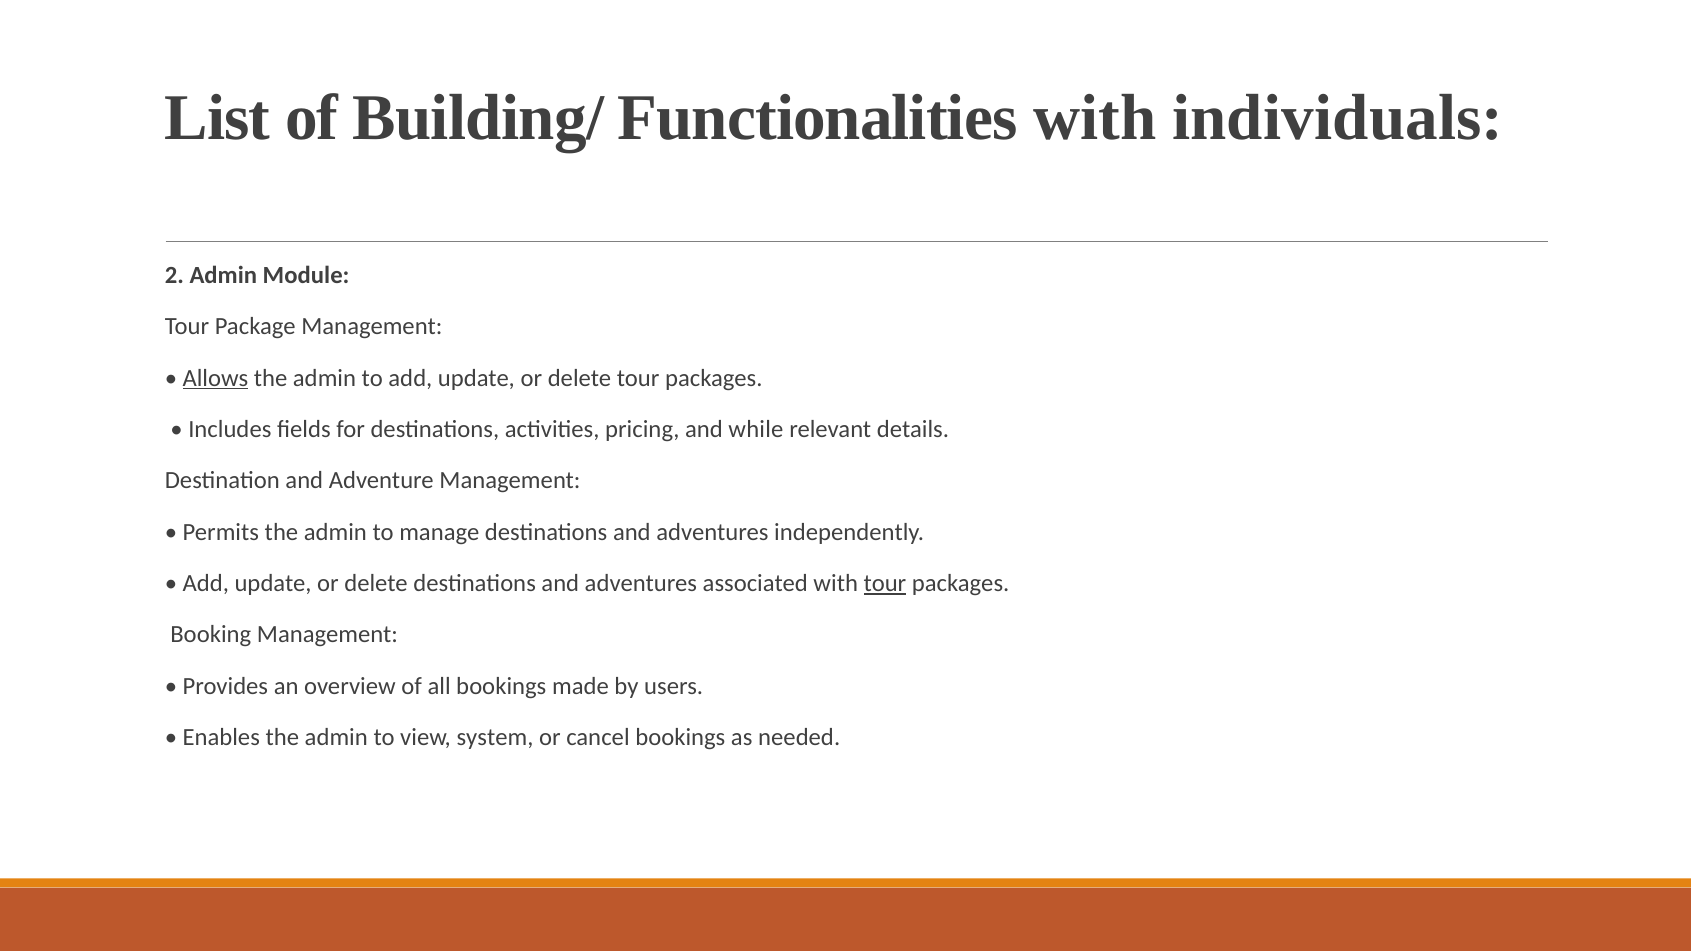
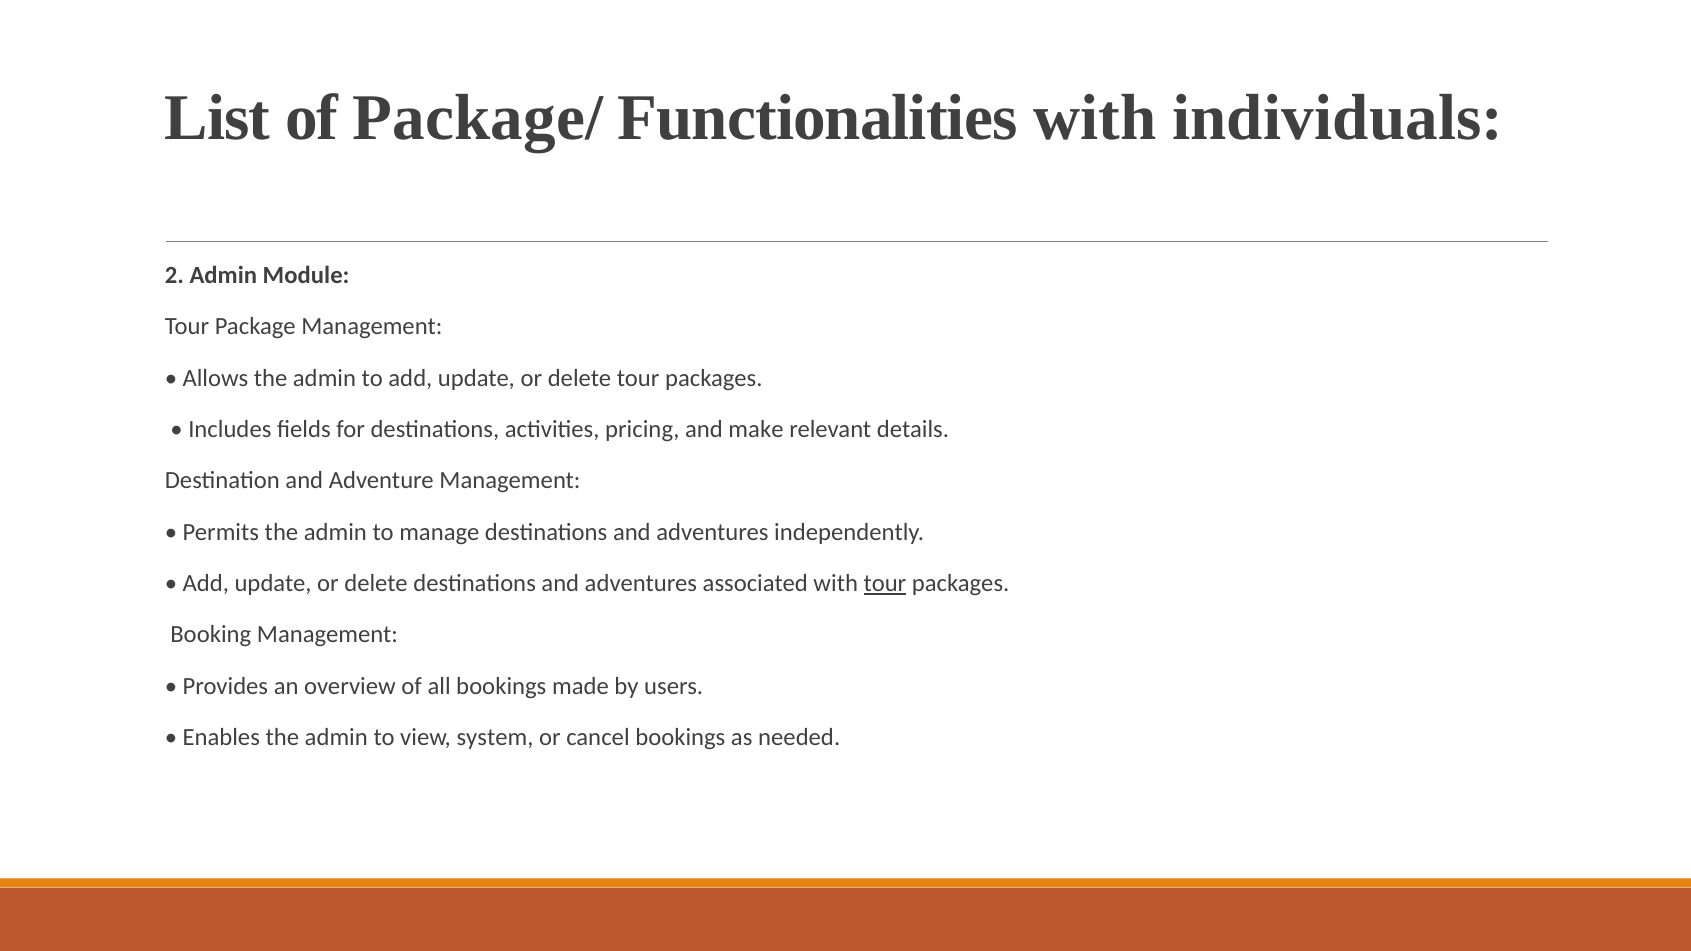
Building/: Building/ -> Package/
Allows underline: present -> none
while: while -> make
